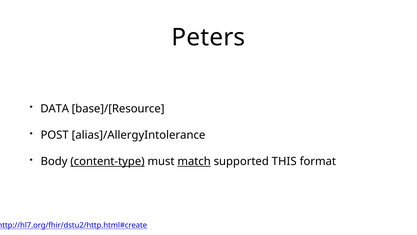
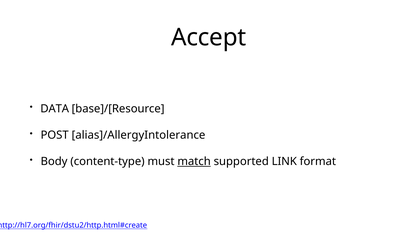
Peters: Peters -> Accept
content-type underline: present -> none
THIS: THIS -> LINK
